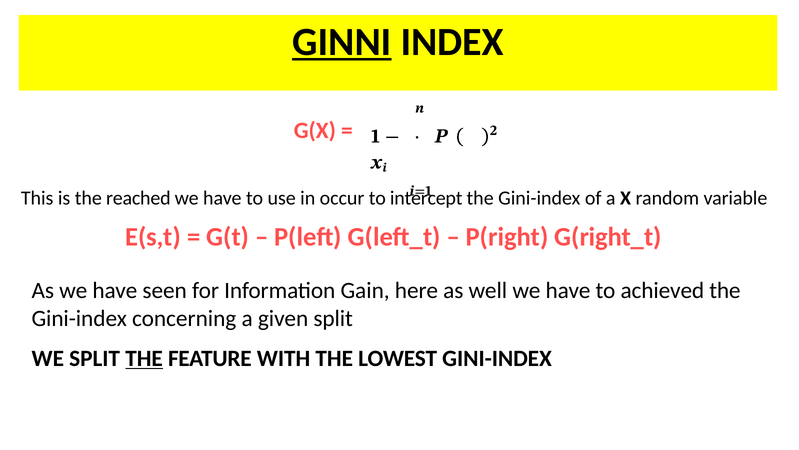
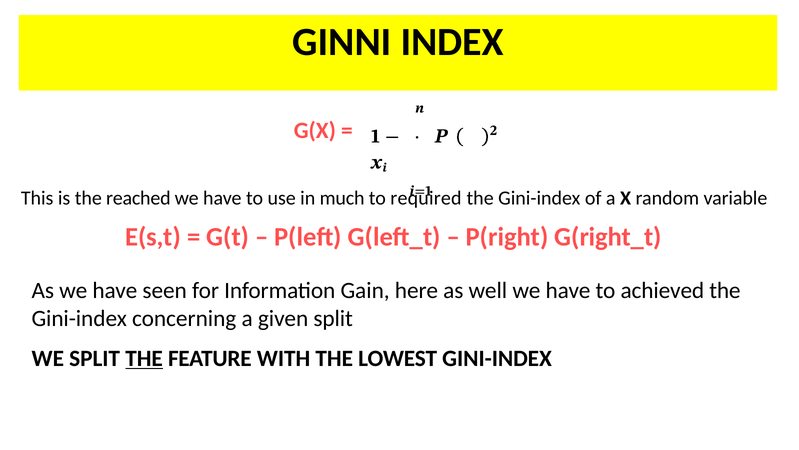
GINNI underline: present -> none
occur: occur -> much
intercept: intercept -> required
